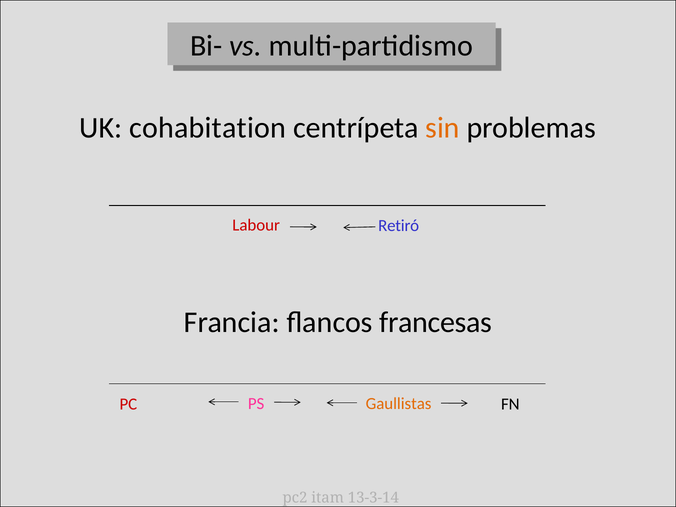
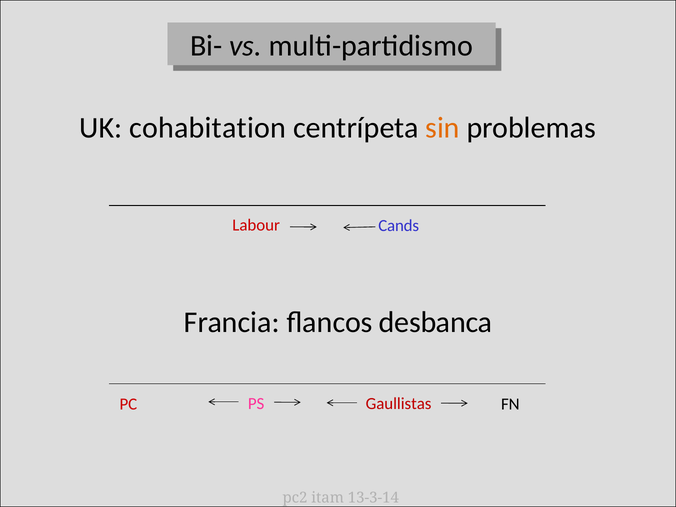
Retiró: Retiró -> Cands
francesas: francesas -> desbanca
Gaullistas colour: orange -> red
